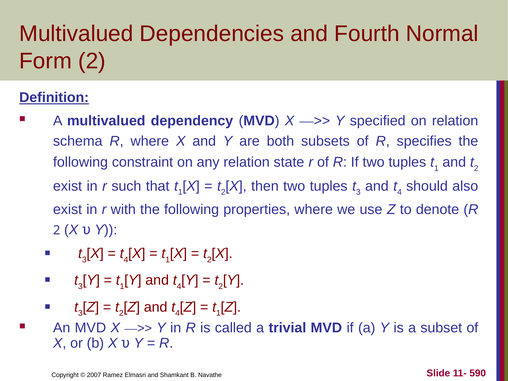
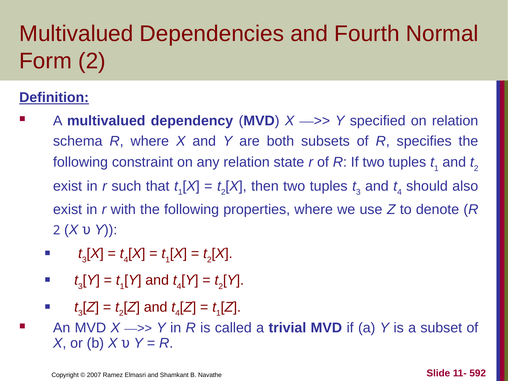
590: 590 -> 592
